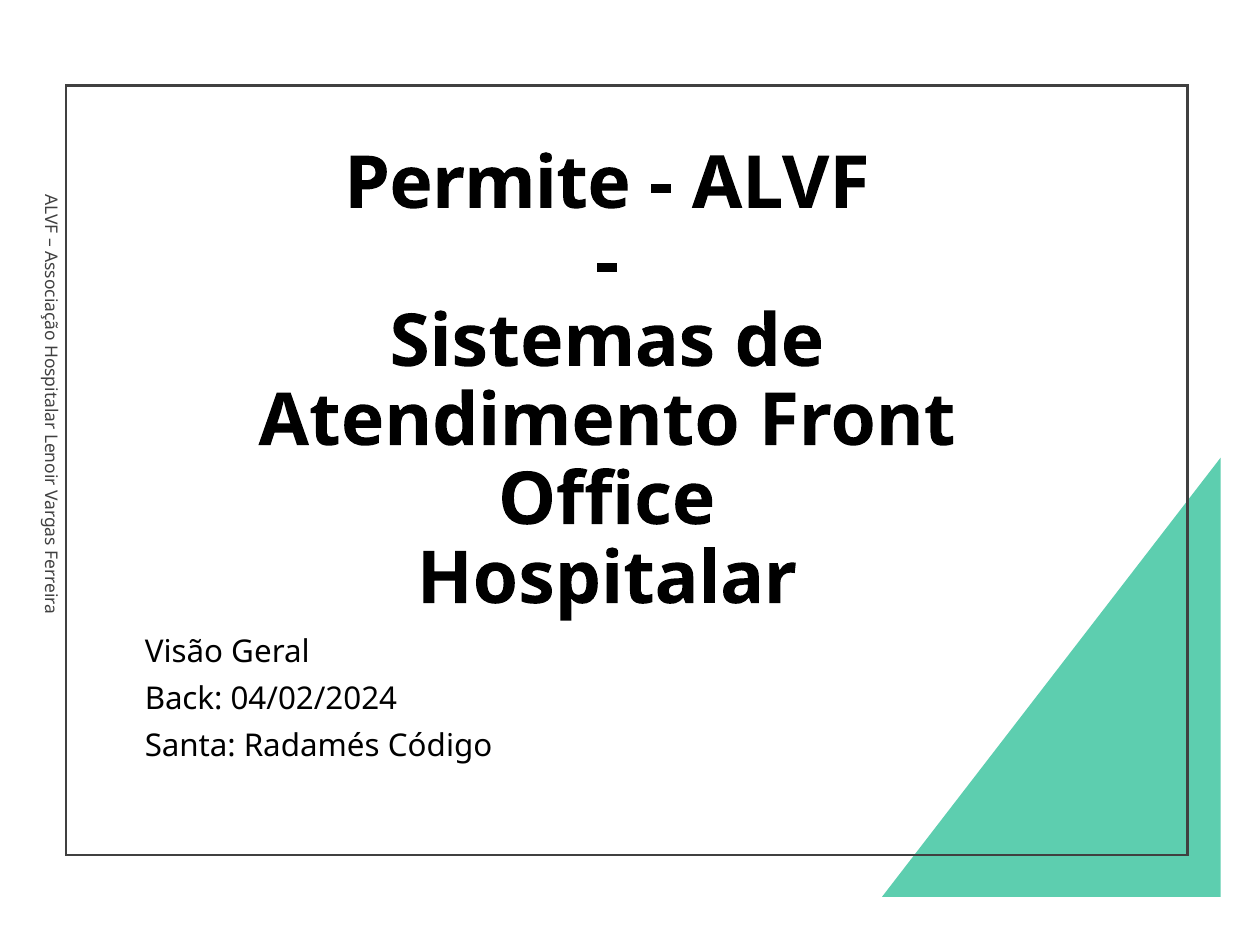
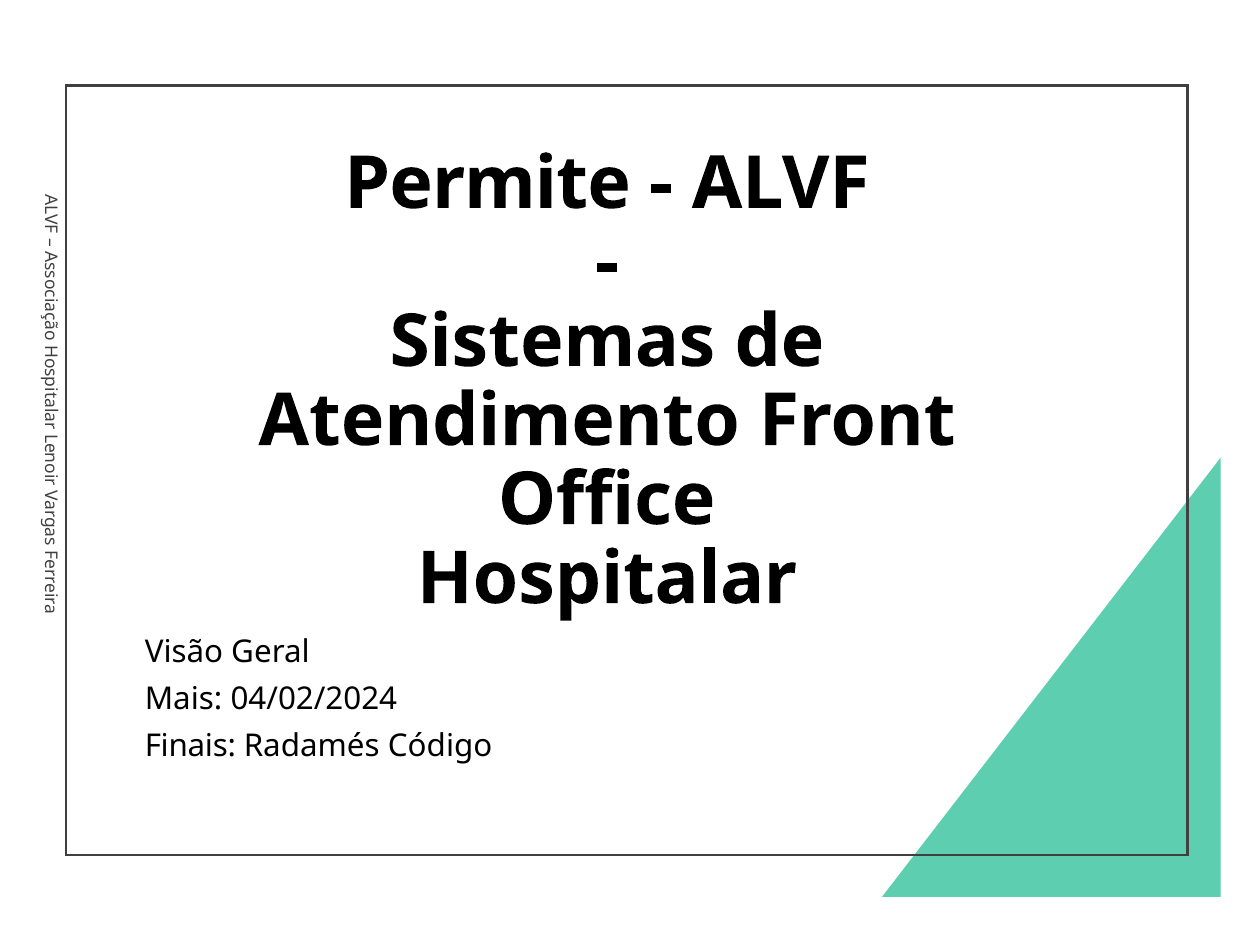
Back: Back -> Mais
Santa: Santa -> Finais
